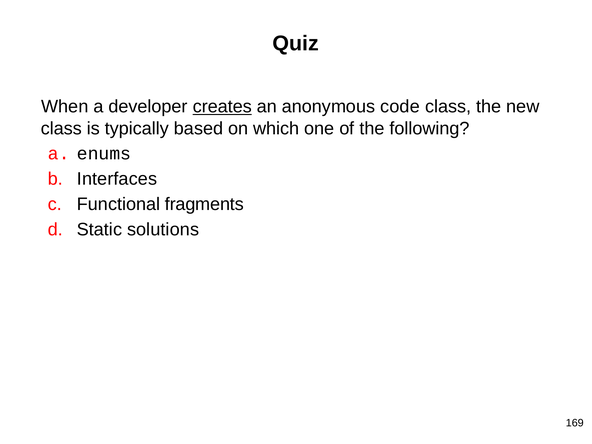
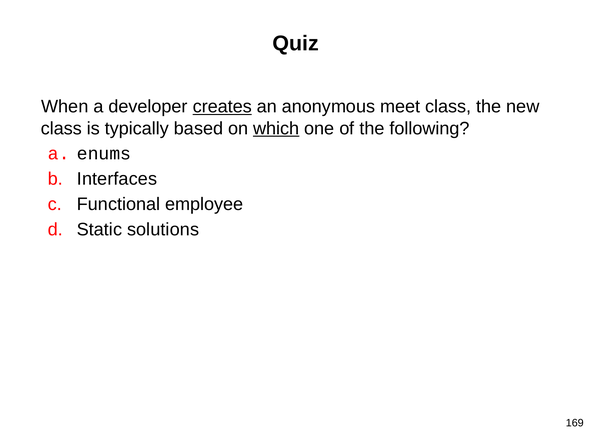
code: code -> meet
which underline: none -> present
fragments: fragments -> employee
